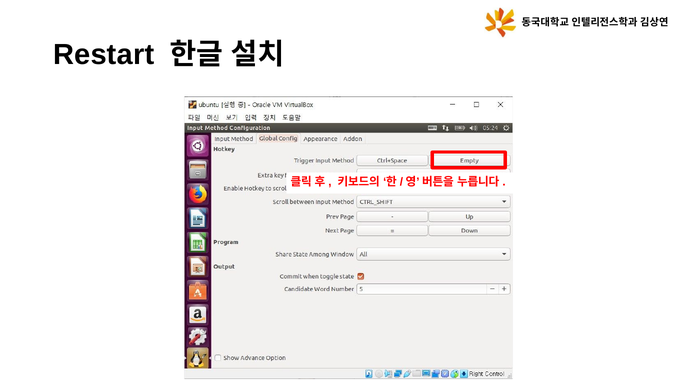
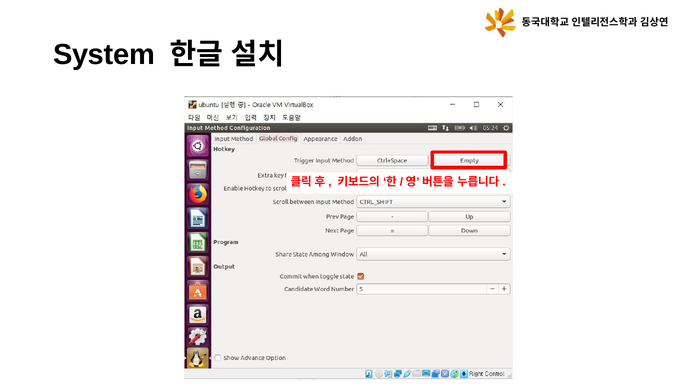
Restart: Restart -> System
